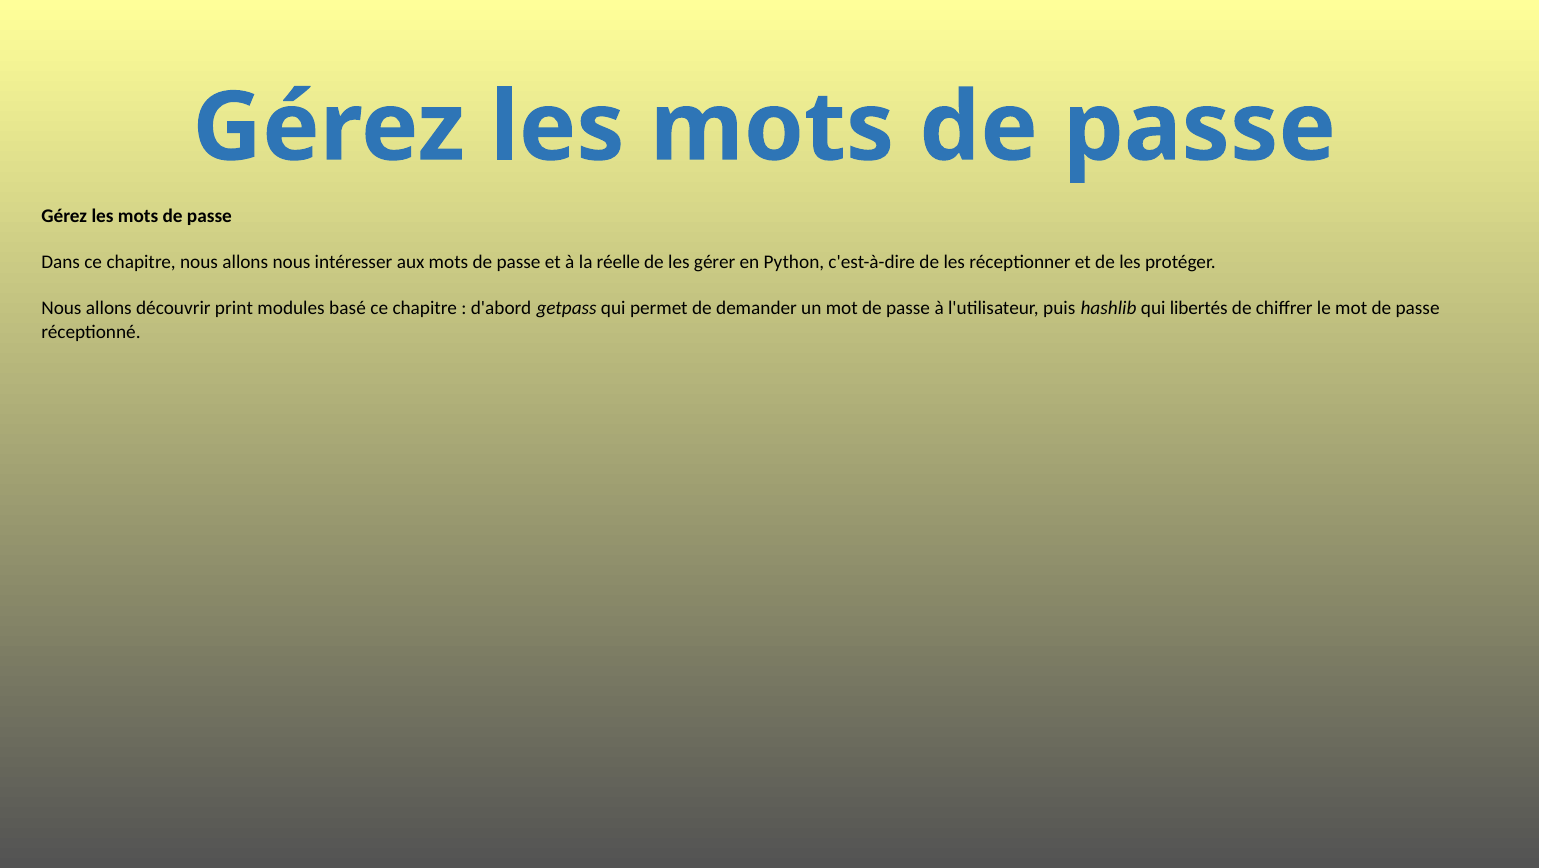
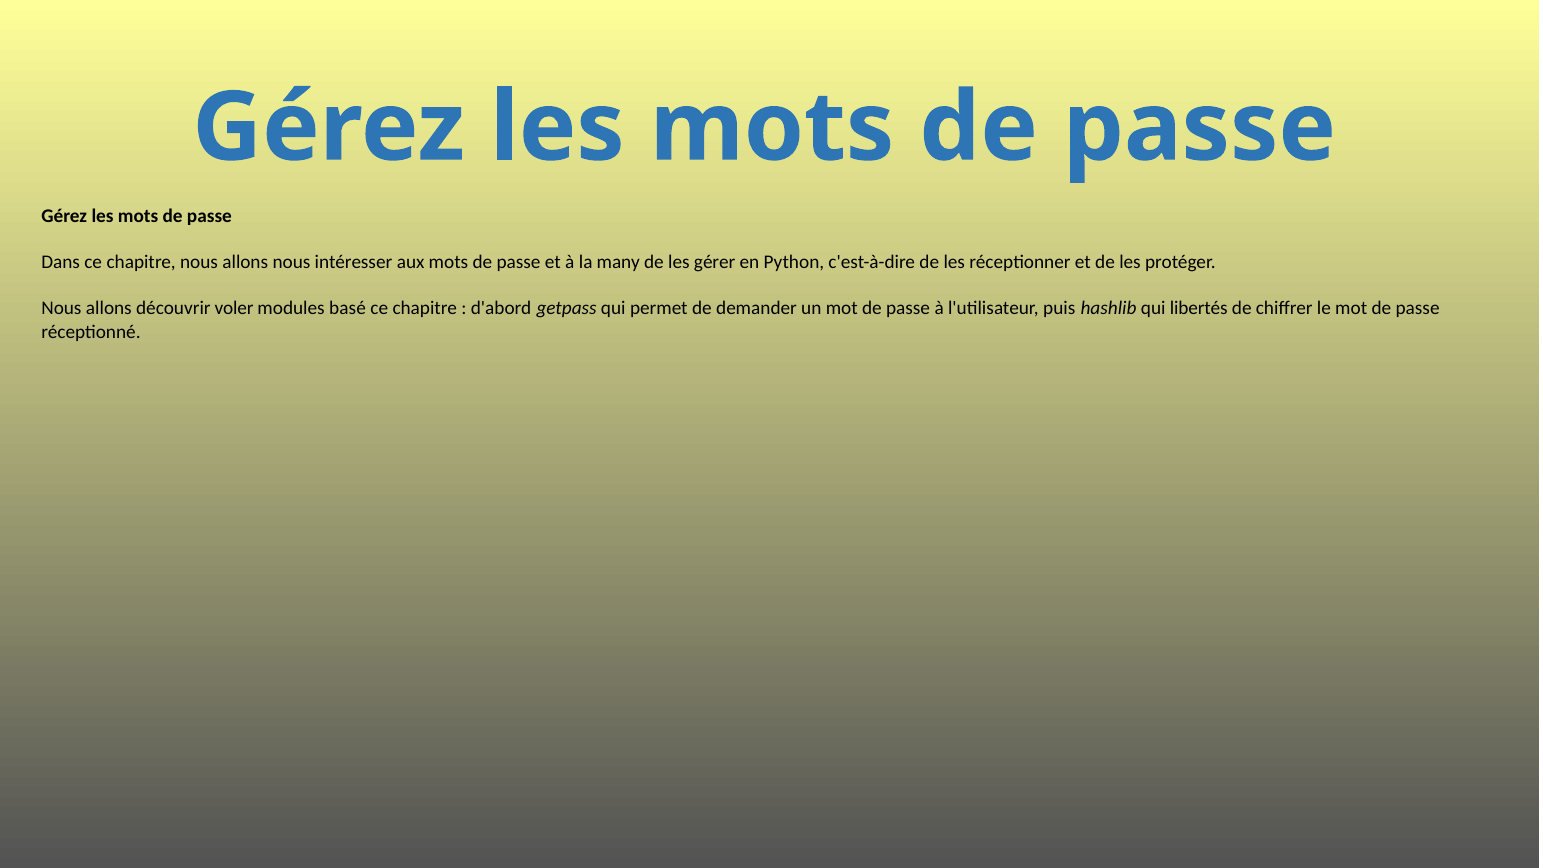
réelle: réelle -> many
print: print -> voler
